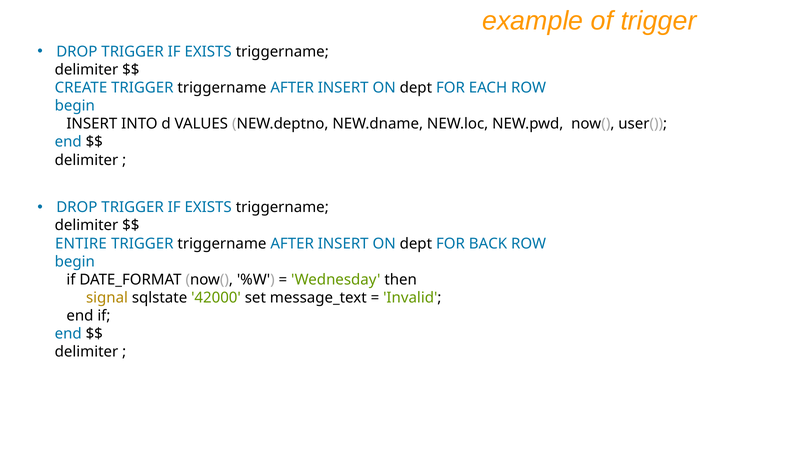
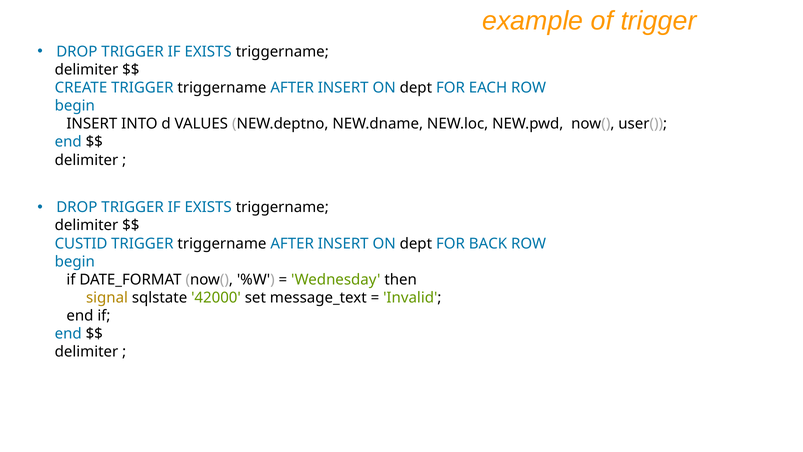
ENTIRE: ENTIRE -> CUSTID
